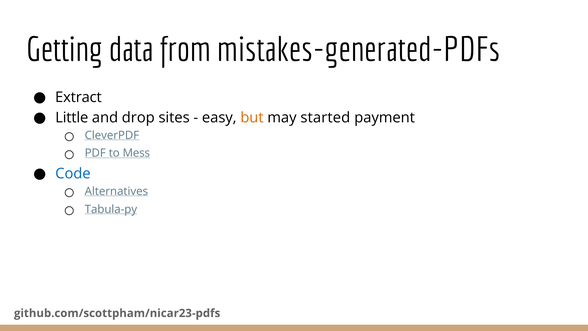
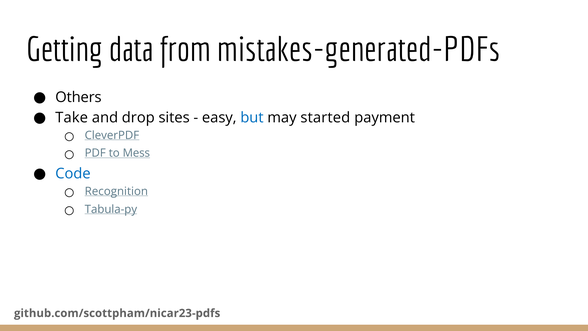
Extract: Extract -> Others
Little: Little -> Take
but colour: orange -> blue
Alternatives: Alternatives -> Recognition
